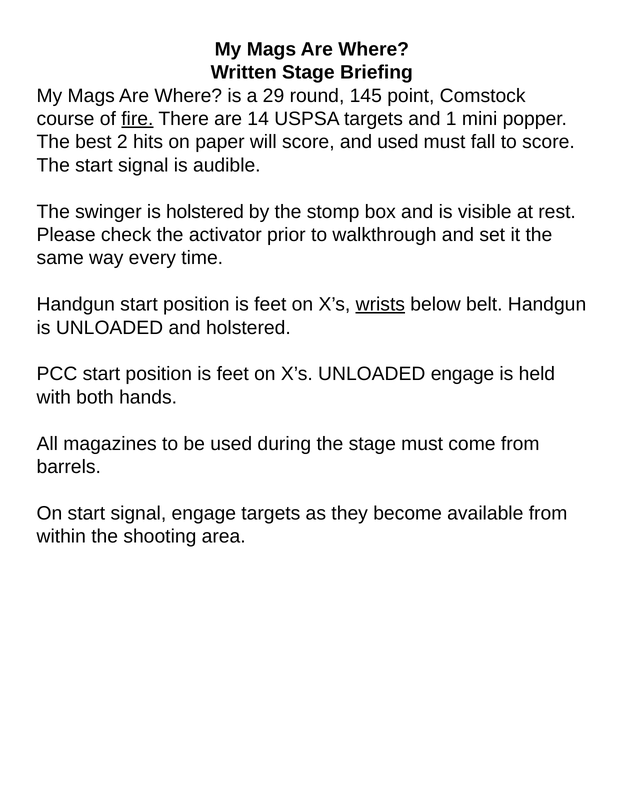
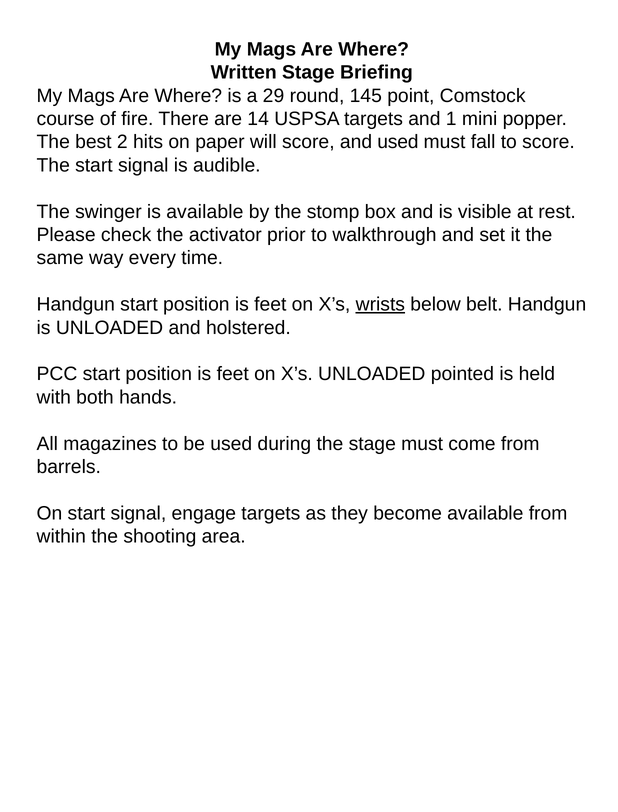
fire underline: present -> none
is holstered: holstered -> available
UNLOADED engage: engage -> pointed
